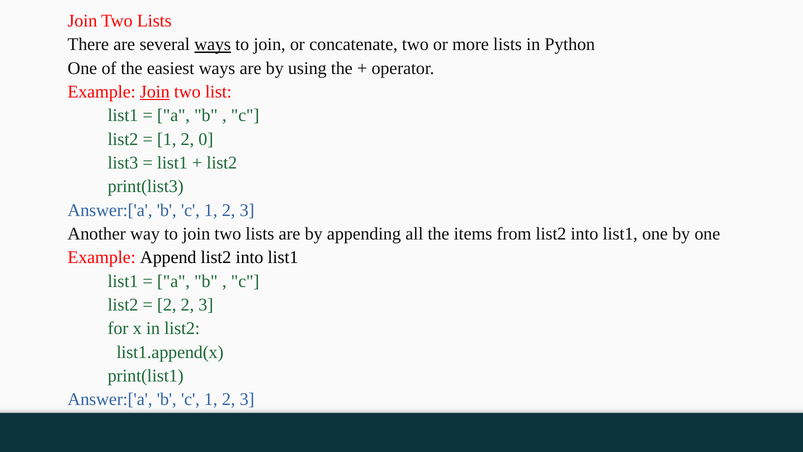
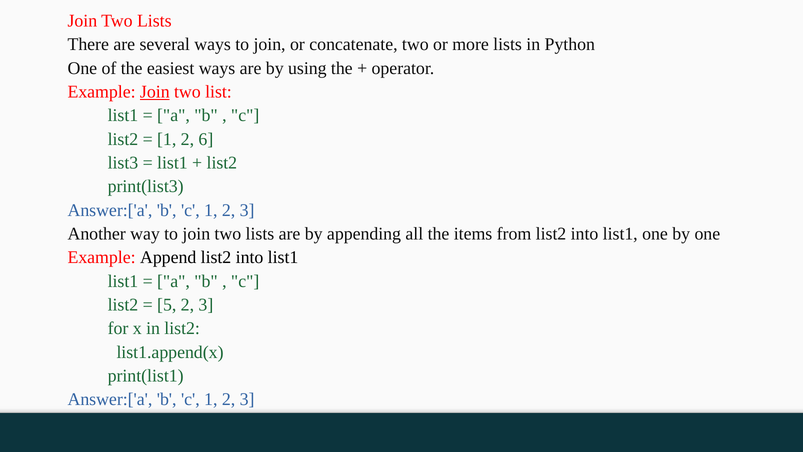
ways at (213, 45) underline: present -> none
0: 0 -> 6
2 at (167, 305): 2 -> 5
